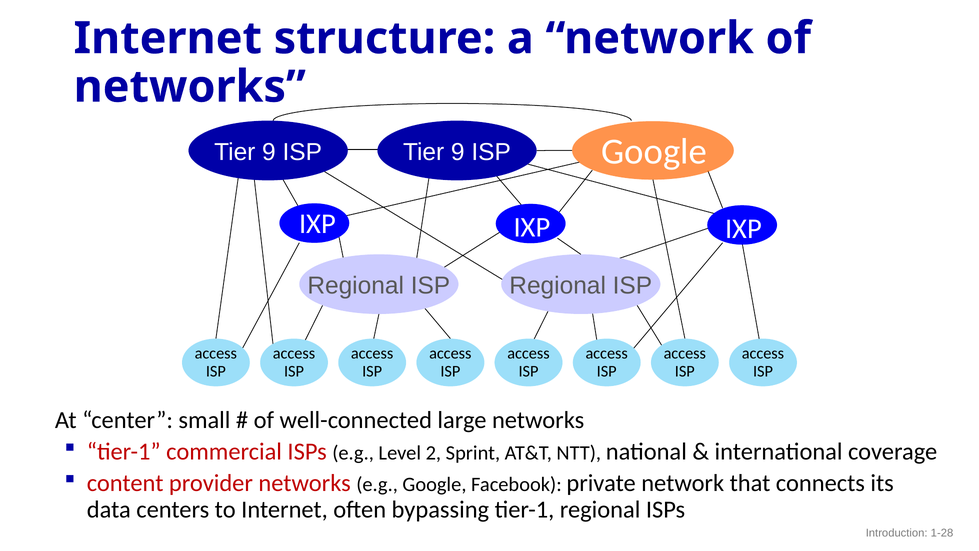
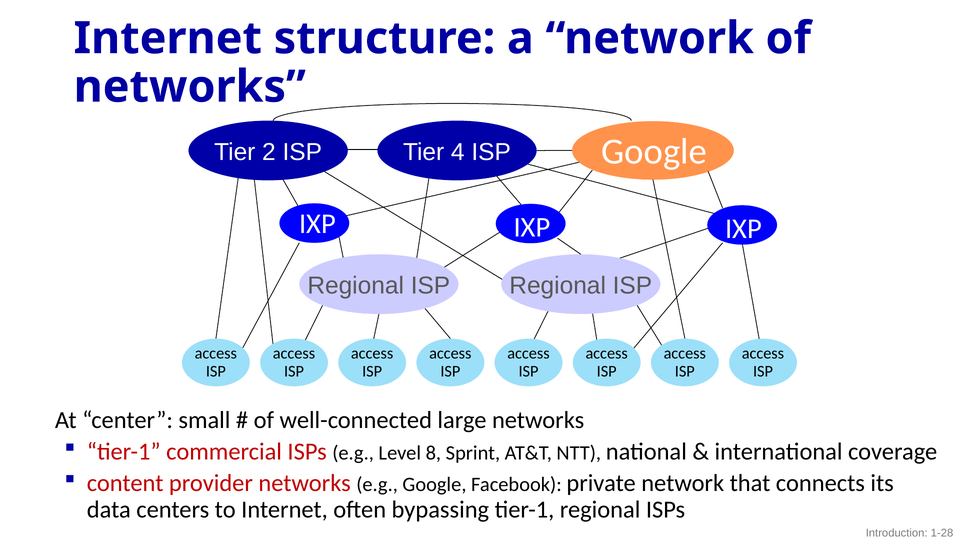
9 at (269, 152): 9 -> 2
9 at (458, 152): 9 -> 4
2: 2 -> 8
